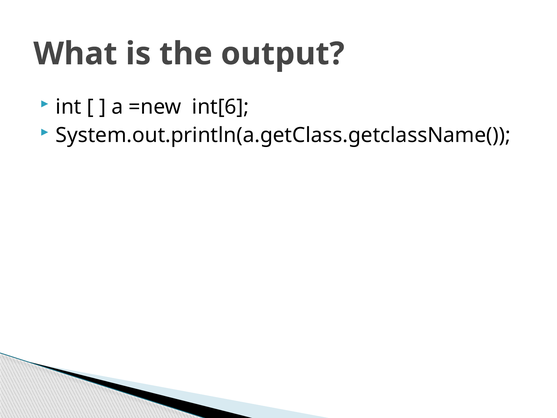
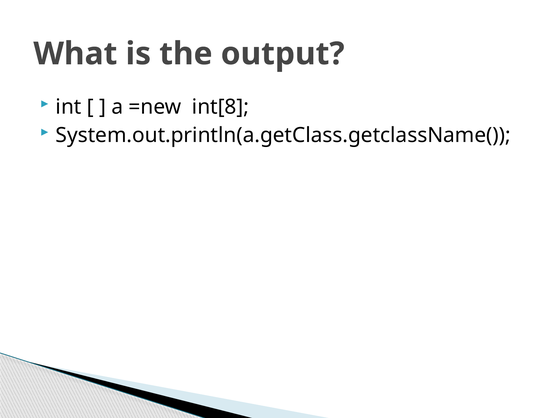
int[6: int[6 -> int[8
